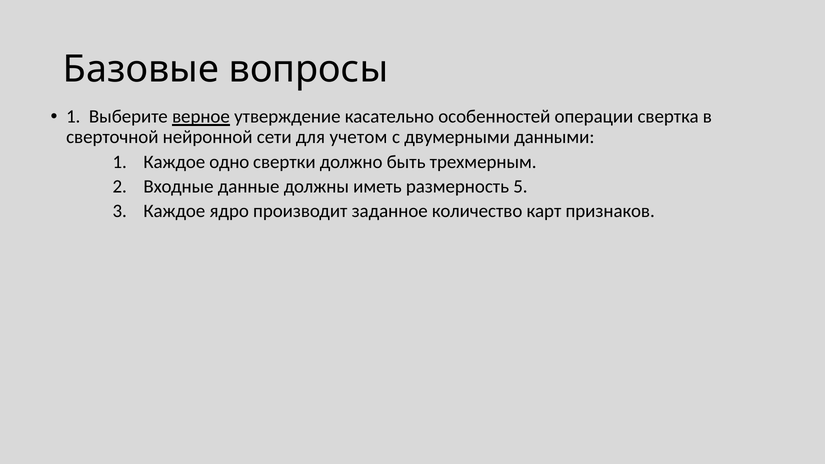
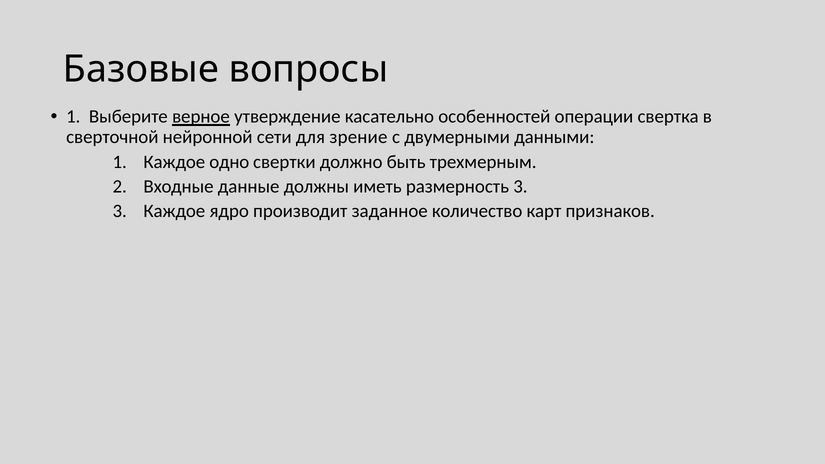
учетом: учетом -> зрение
размерность 5: 5 -> 3
